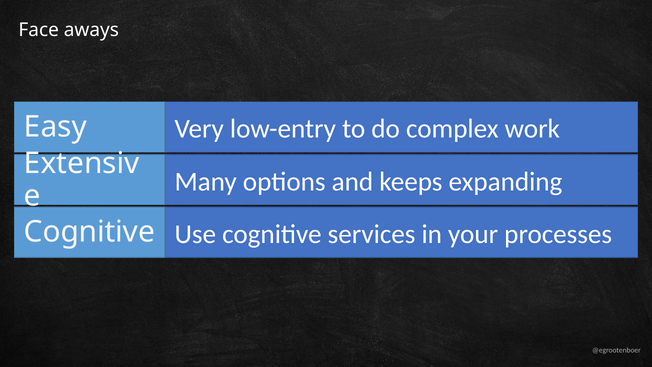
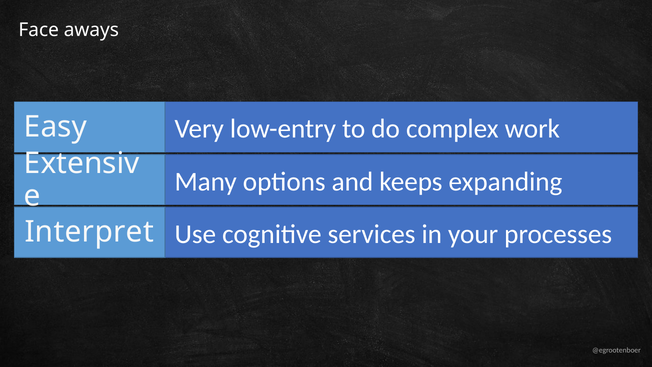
Cognitive at (89, 232): Cognitive -> Interpret
